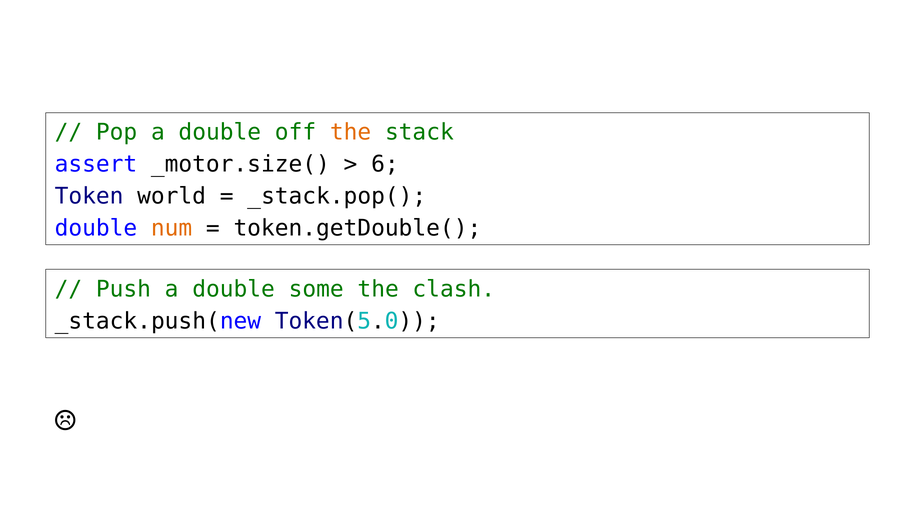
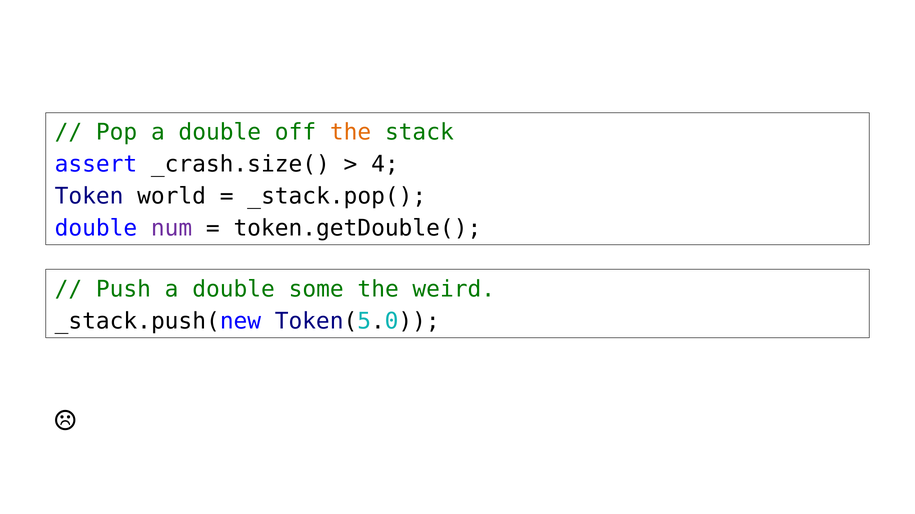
_motor.size(: _motor.size( -> _crash.size(
6: 6 -> 4
num colour: orange -> purple
clash: clash -> weird
